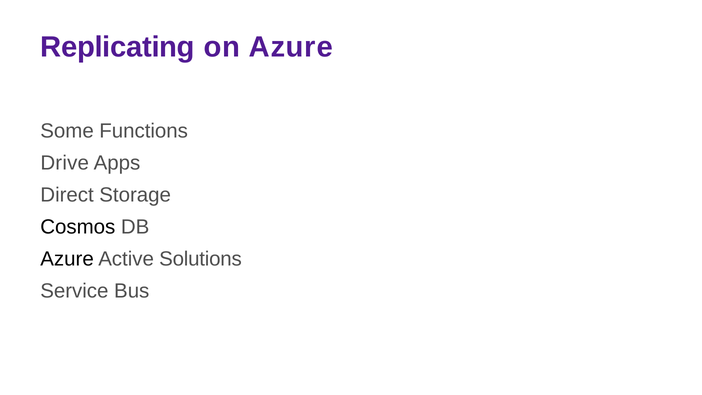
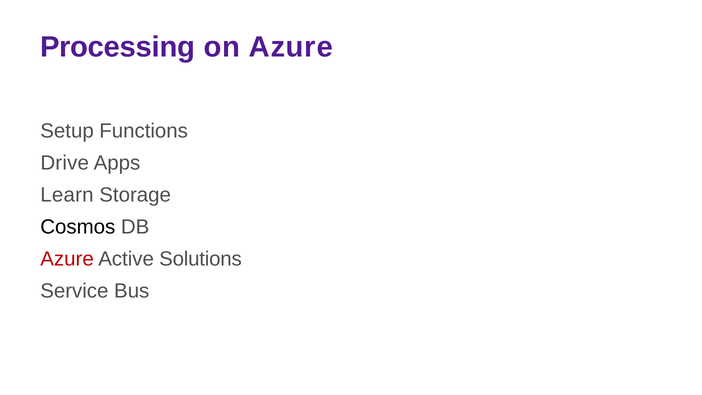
Replicating: Replicating -> Processing
Some: Some -> Setup
Direct: Direct -> Learn
Azure at (67, 259) colour: black -> red
